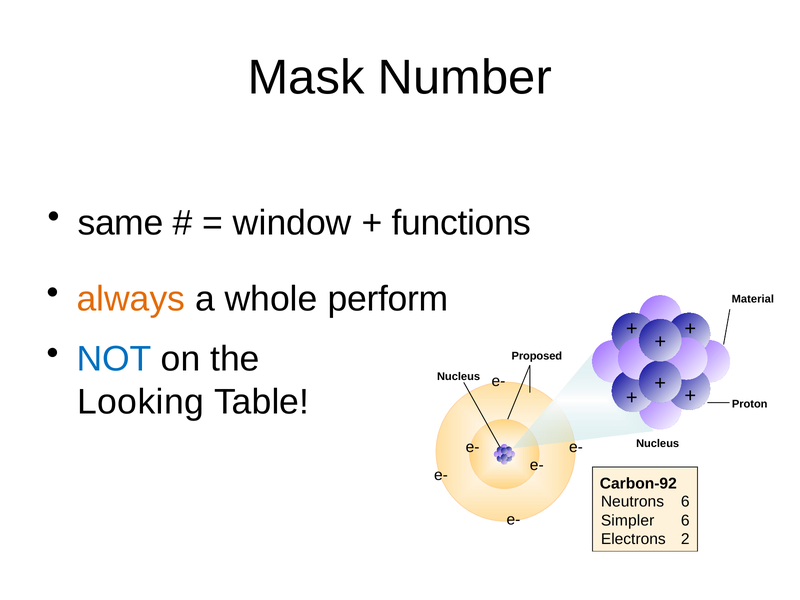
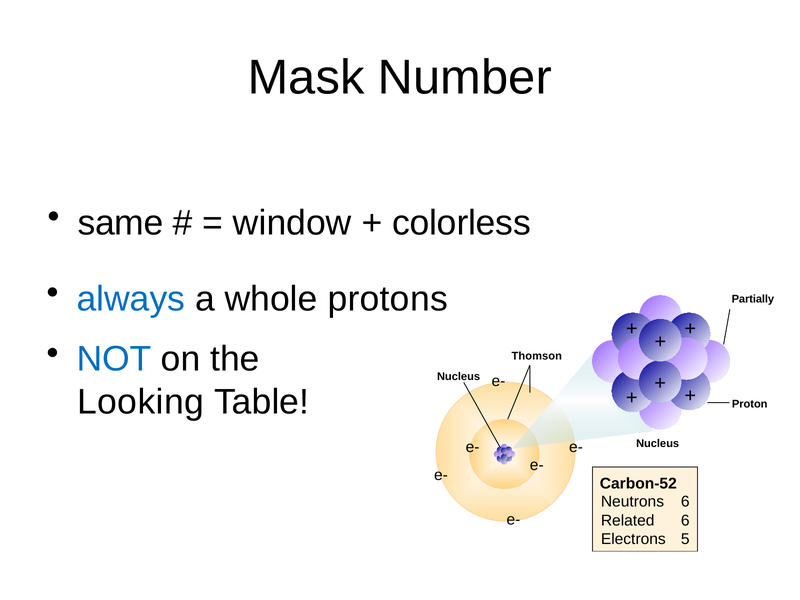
functions: functions -> colorless
always colour: orange -> blue
perform: perform -> protons
Material: Material -> Partially
Proposed: Proposed -> Thomson
Carbon-92: Carbon-92 -> Carbon-52
Simpler: Simpler -> Related
2: 2 -> 5
